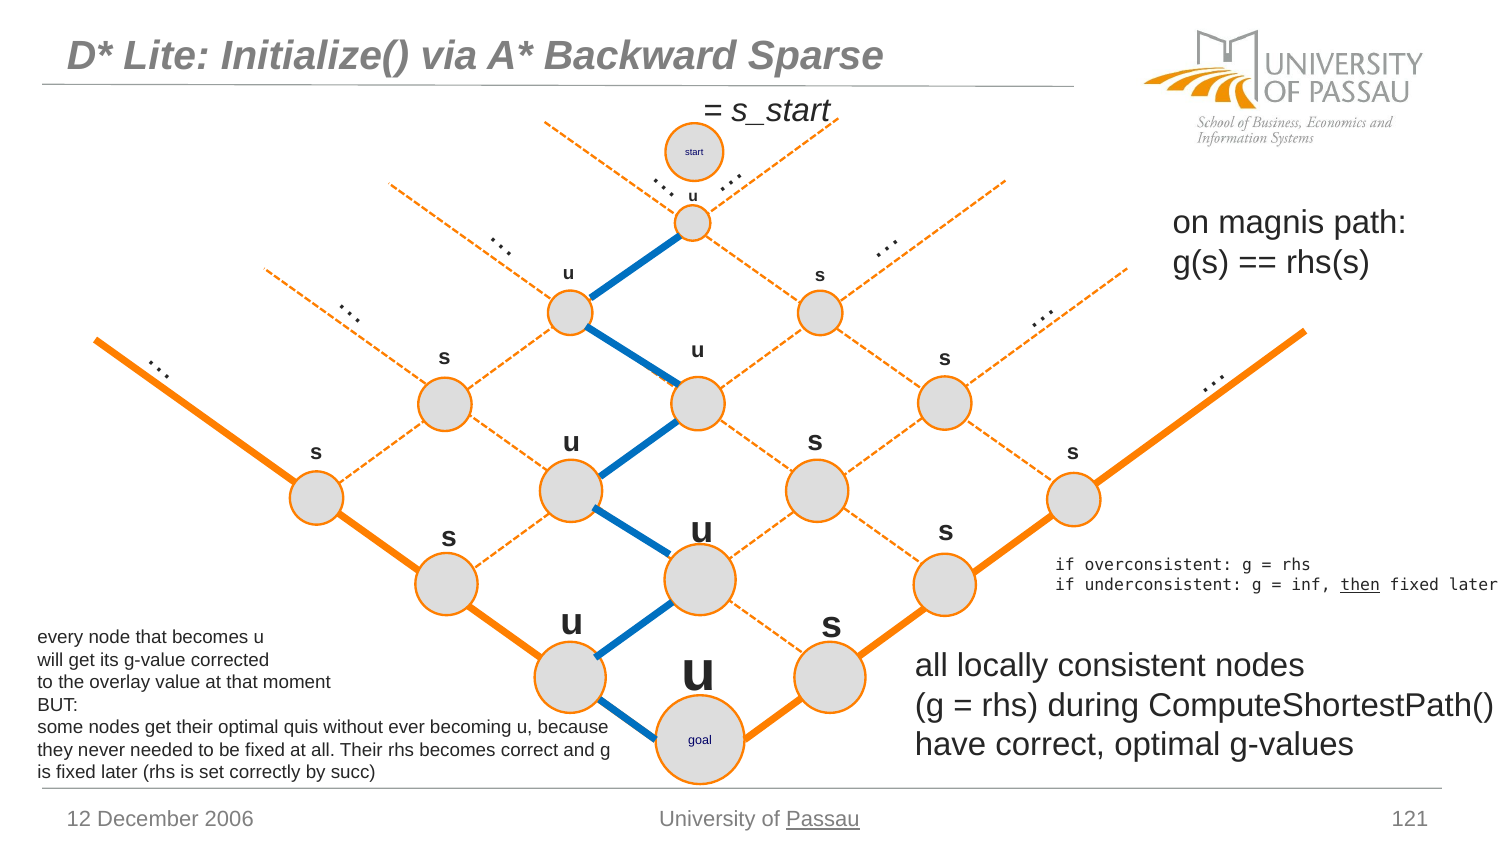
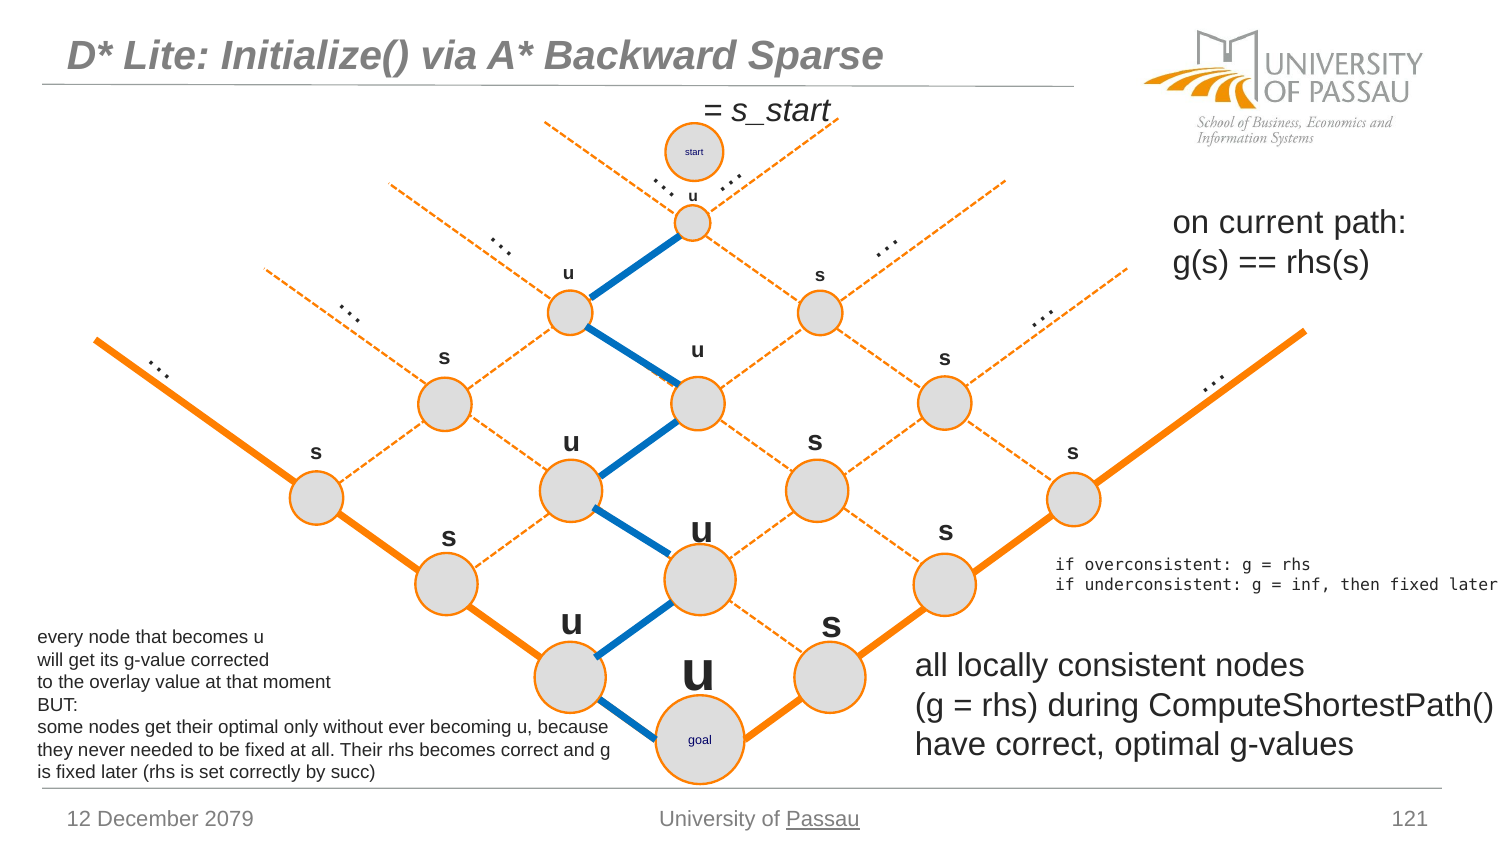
magnis: magnis -> current
then underline: present -> none
quis: quis -> only
2006: 2006 -> 2079
